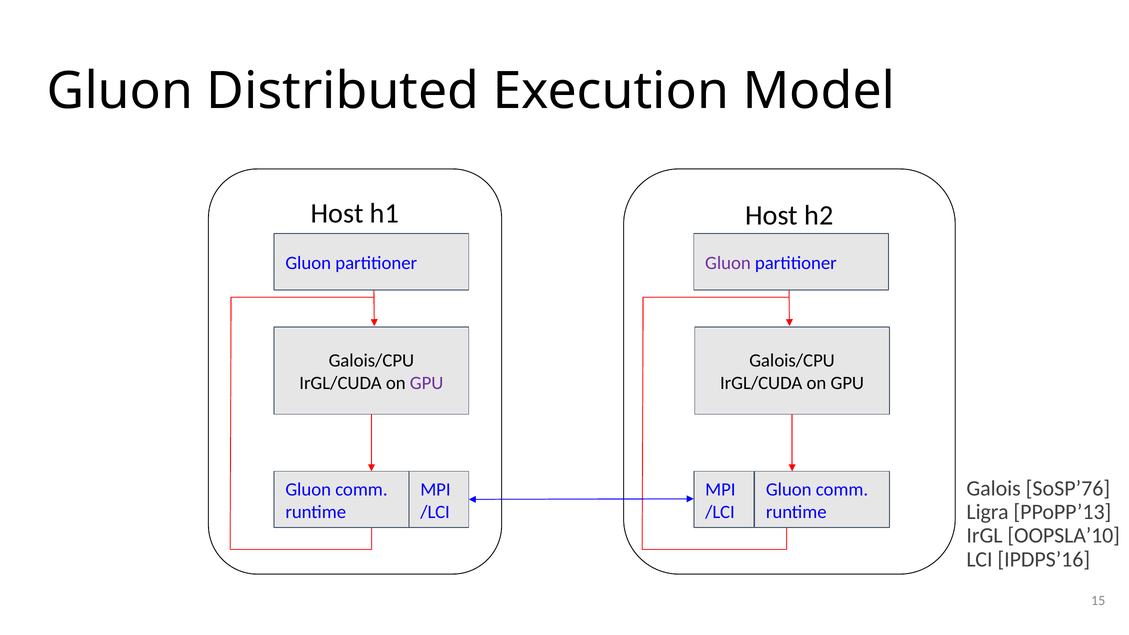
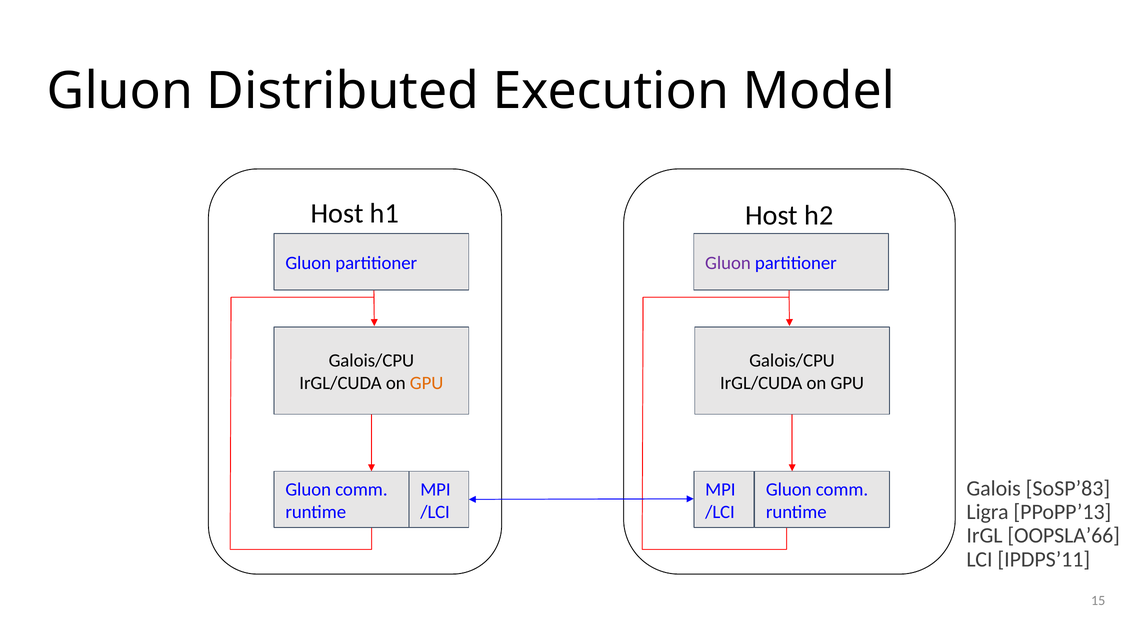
GPU at (427, 383) colour: purple -> orange
SoSP’76: SoSP’76 -> SoSP’83
OOPSLA’10: OOPSLA’10 -> OOPSLA’66
IPDPS’16: IPDPS’16 -> IPDPS’11
